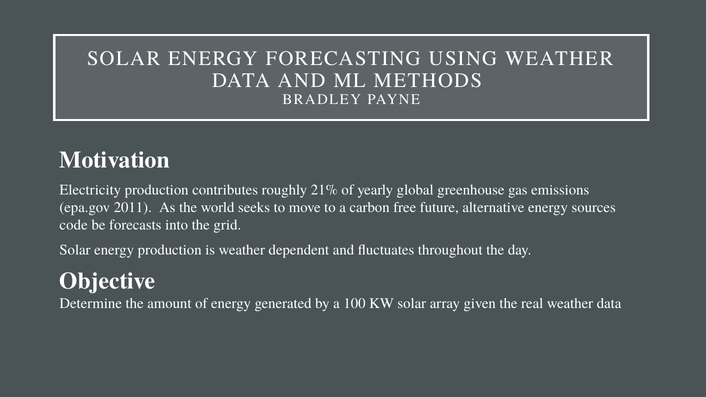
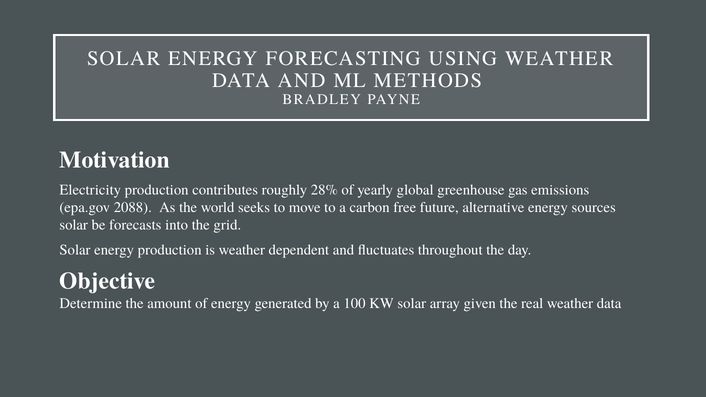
21%: 21% -> 28%
2011: 2011 -> 2088
code at (74, 225): code -> solar
